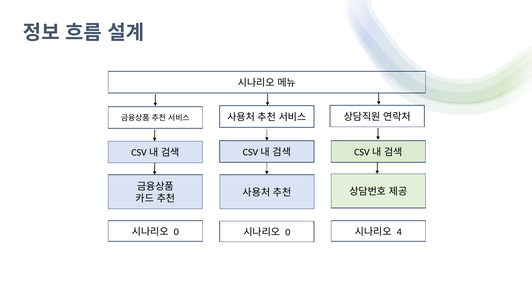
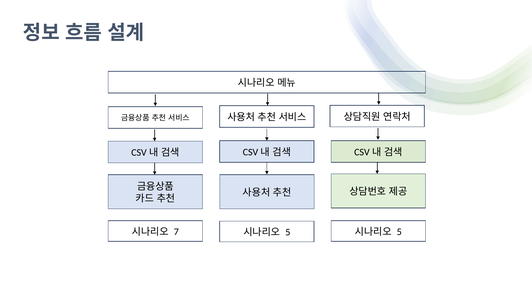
0 at (176, 232): 0 -> 7
0 at (288, 232): 0 -> 5
4 at (399, 232): 4 -> 5
